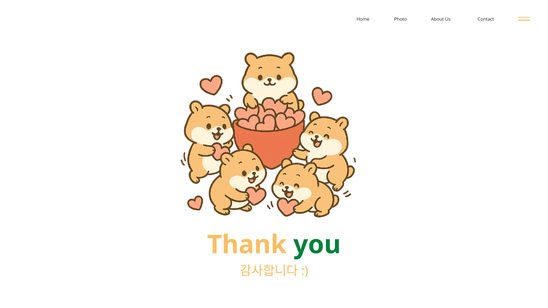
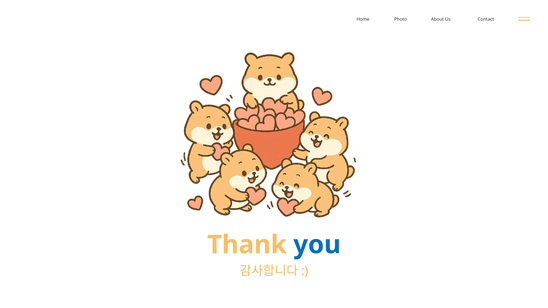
you colour: green -> blue
